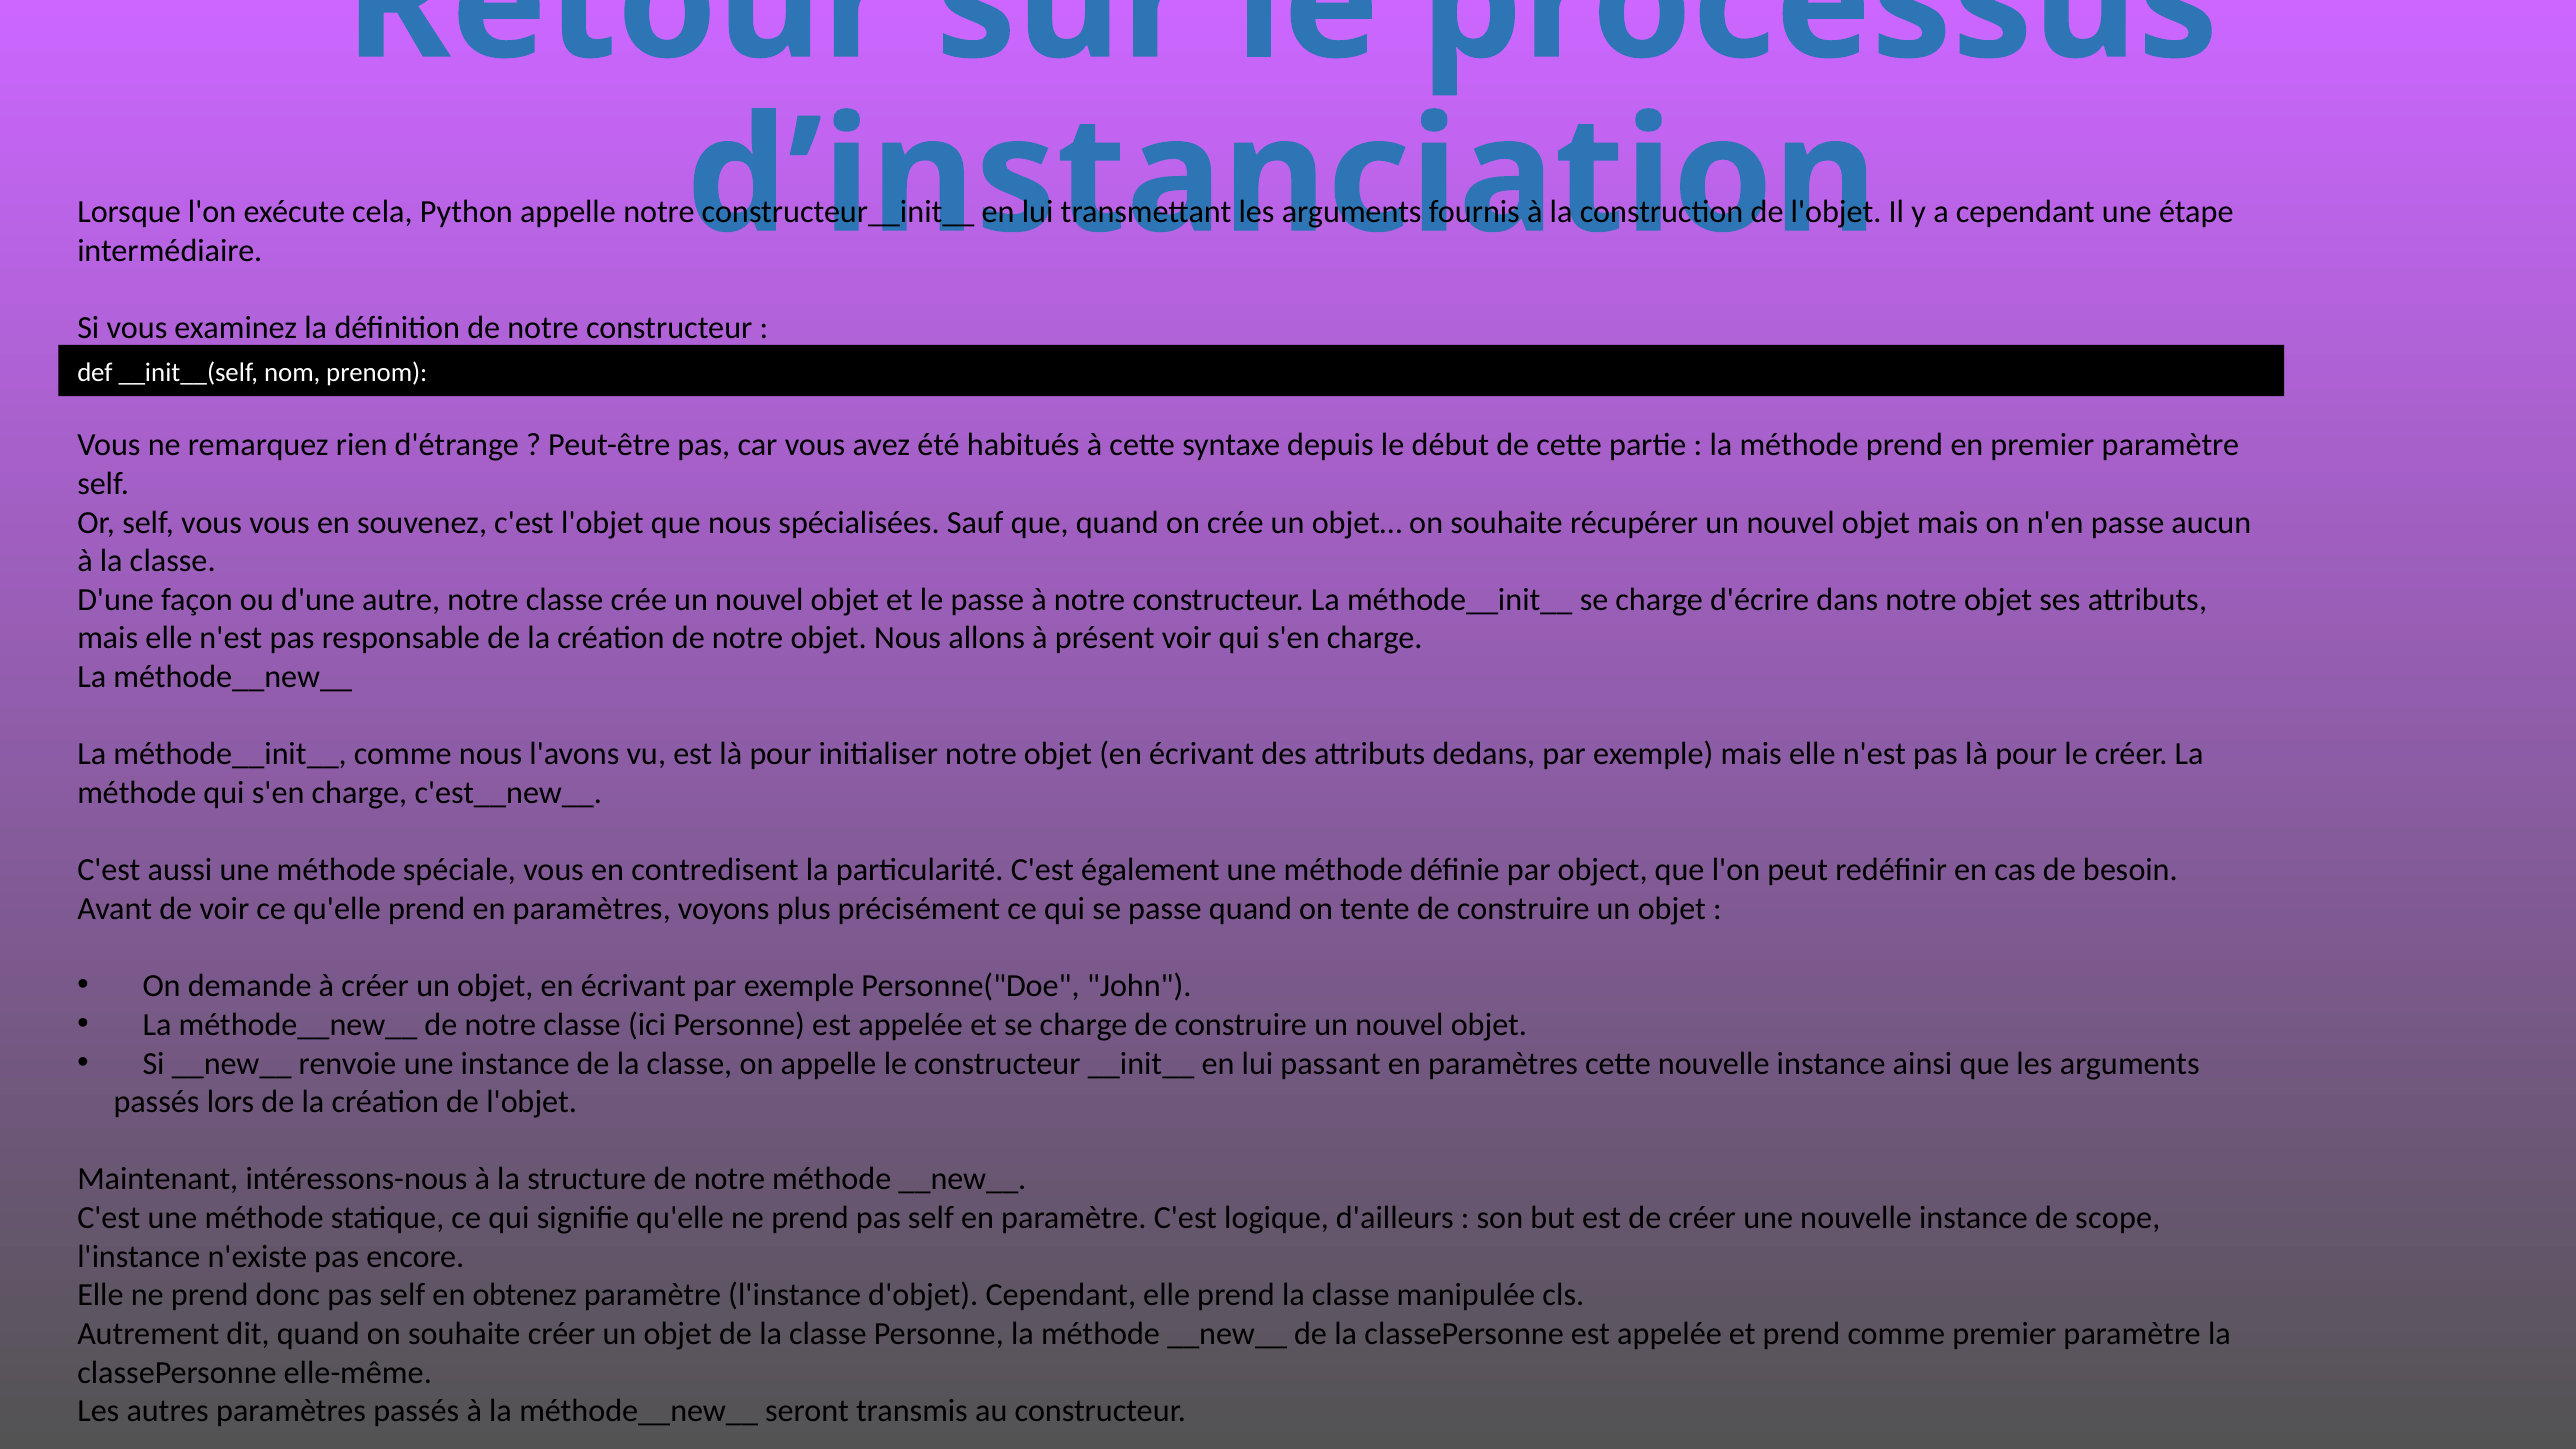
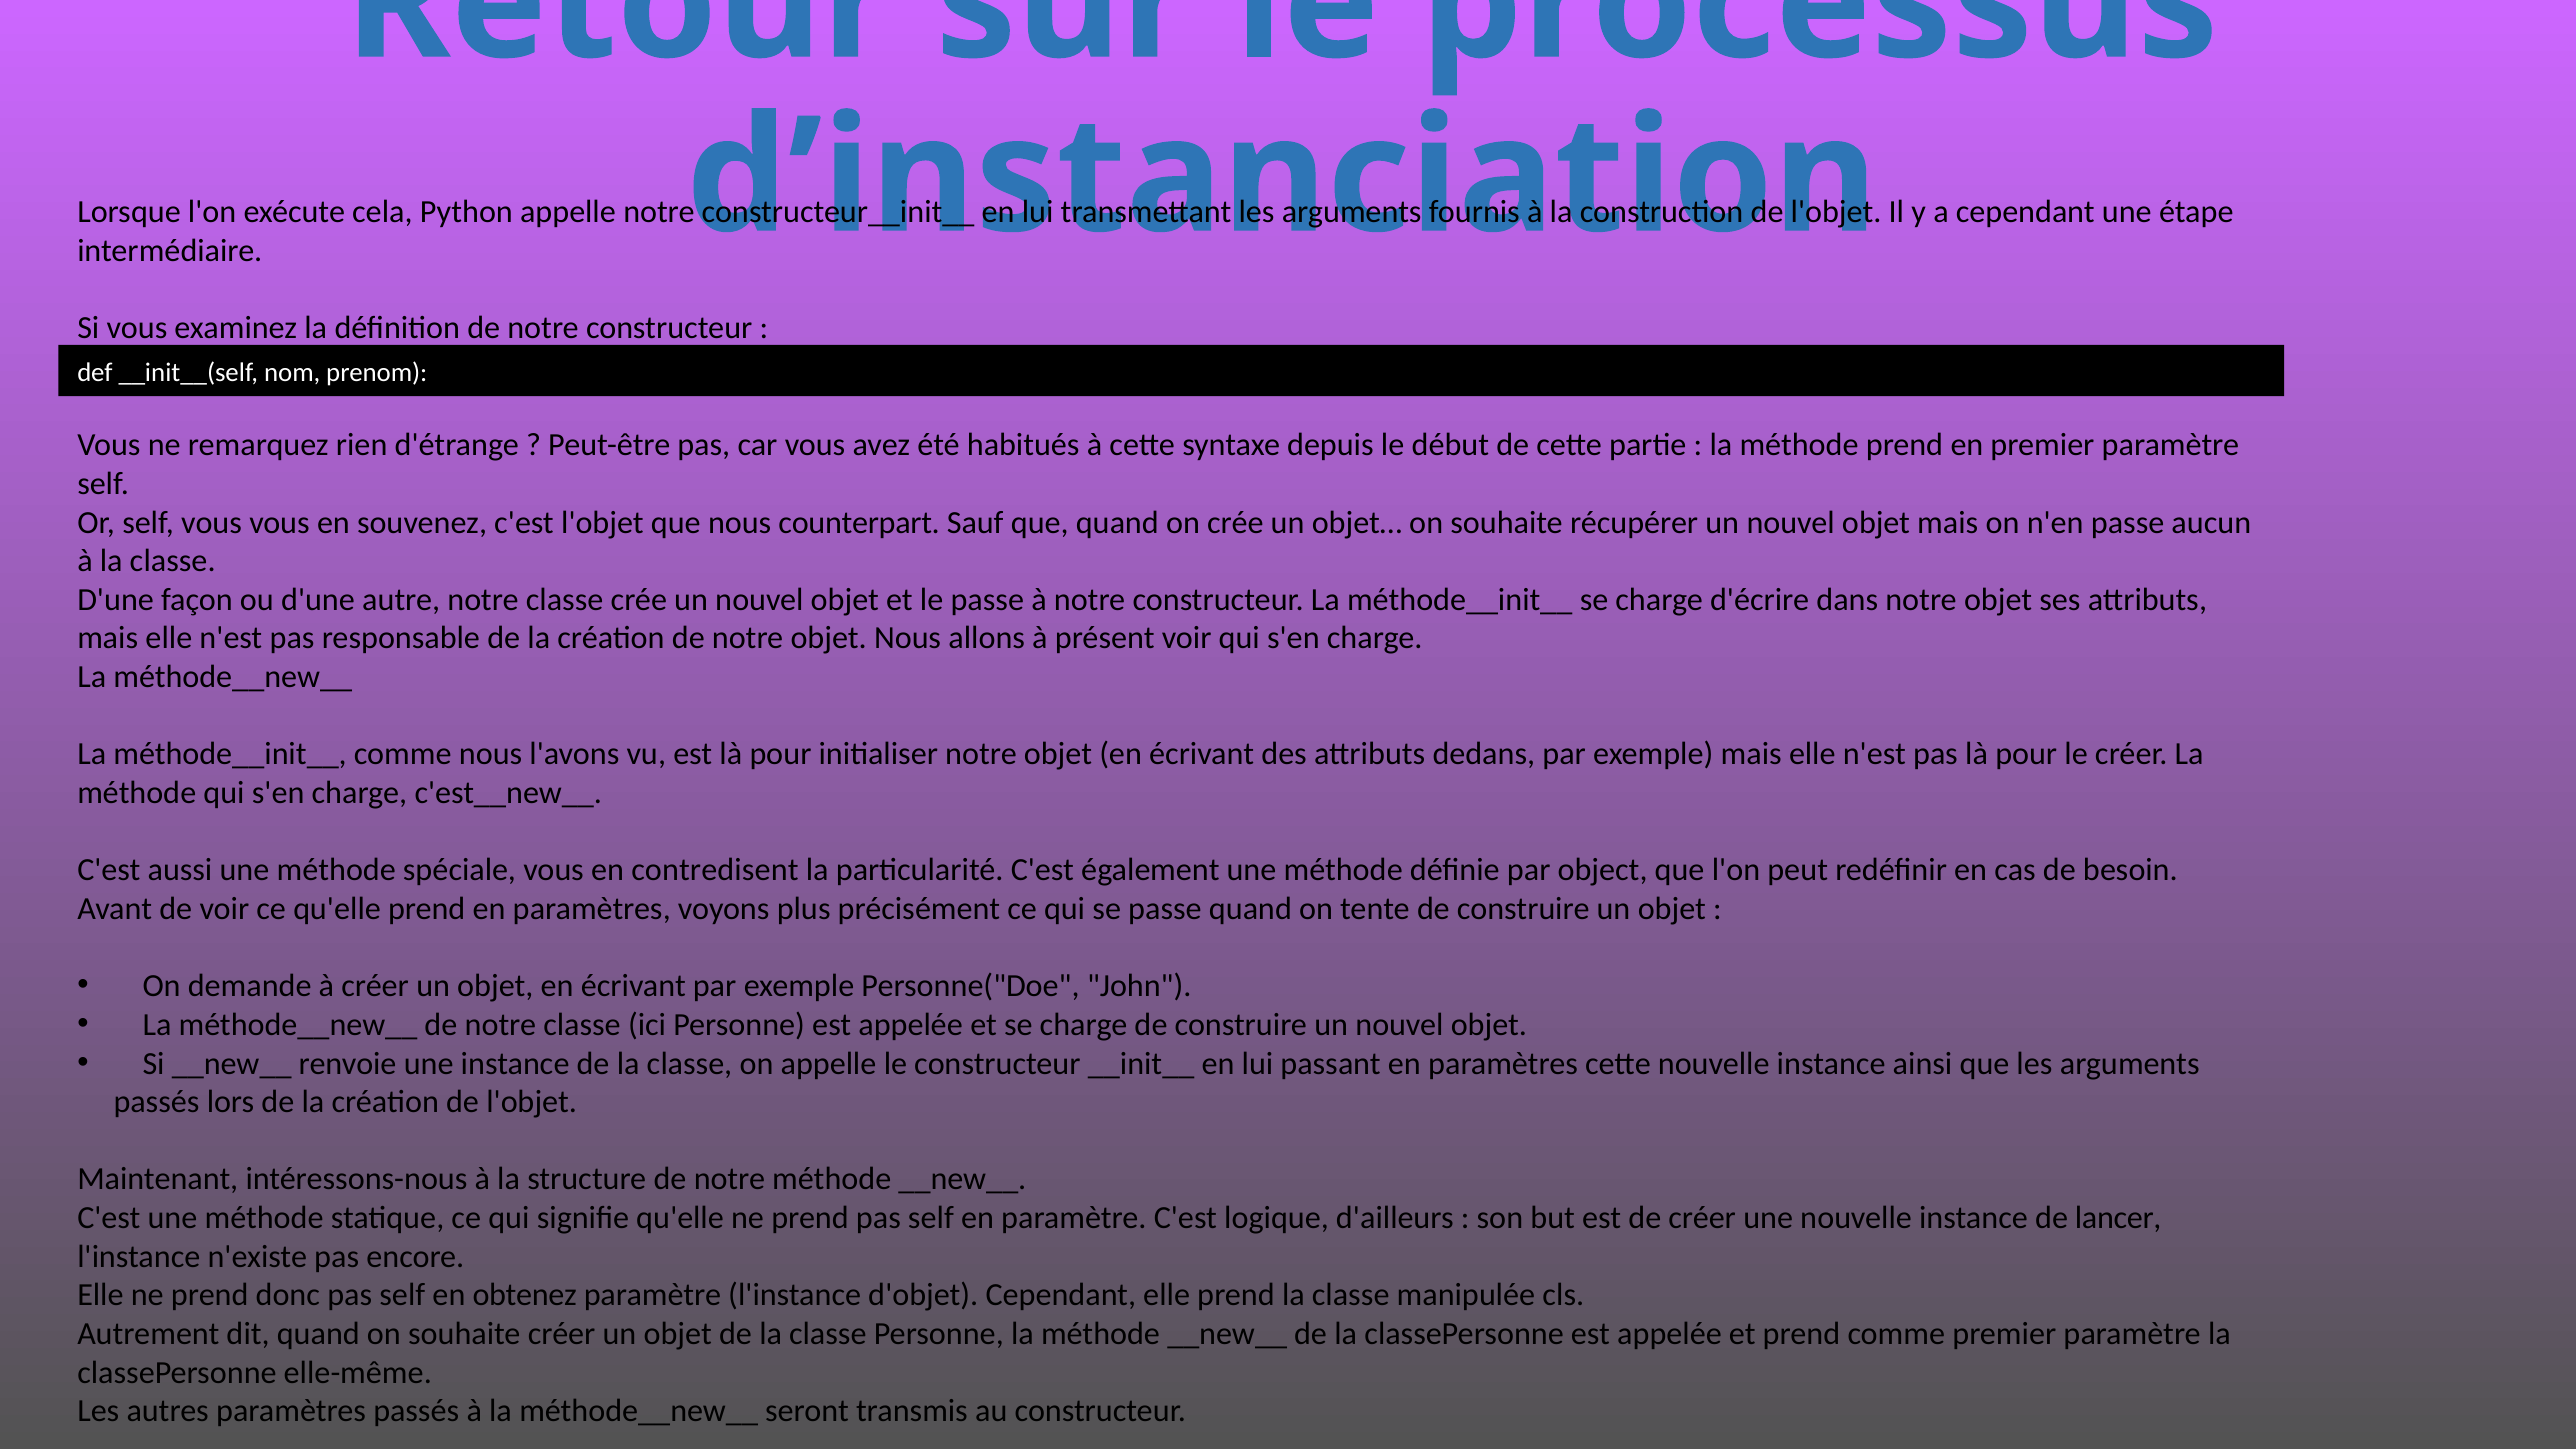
spécialisées: spécialisées -> counterpart
scope: scope -> lancer
